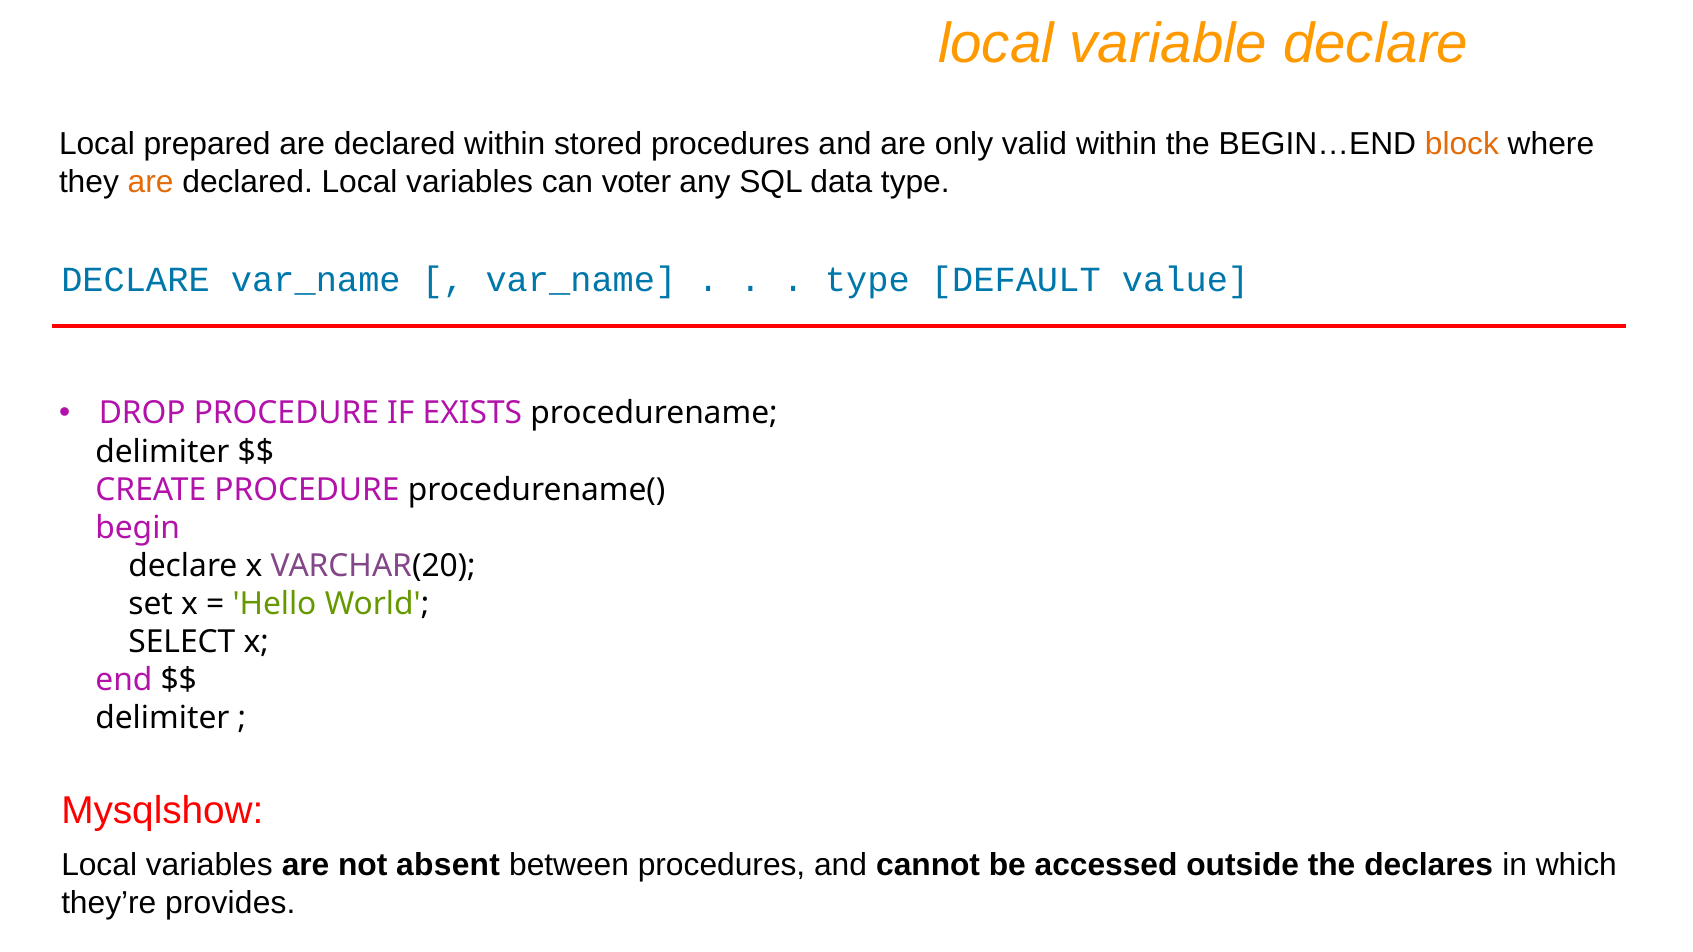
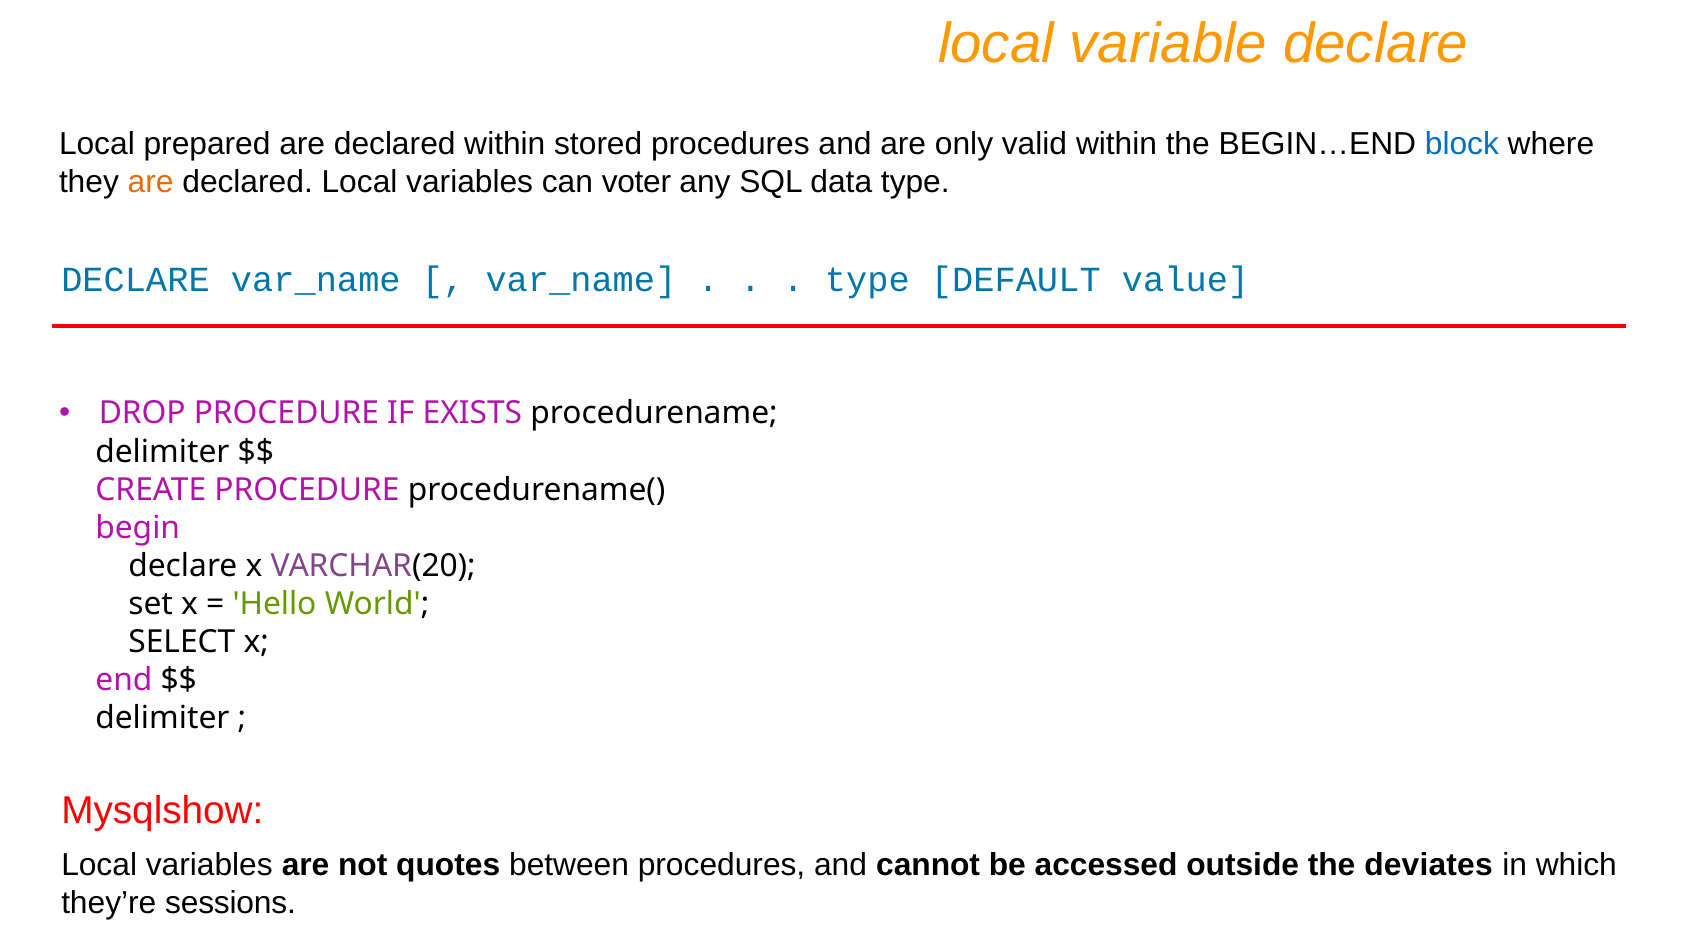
block colour: orange -> blue
absent: absent -> quotes
declares: declares -> deviates
provides: provides -> sessions
